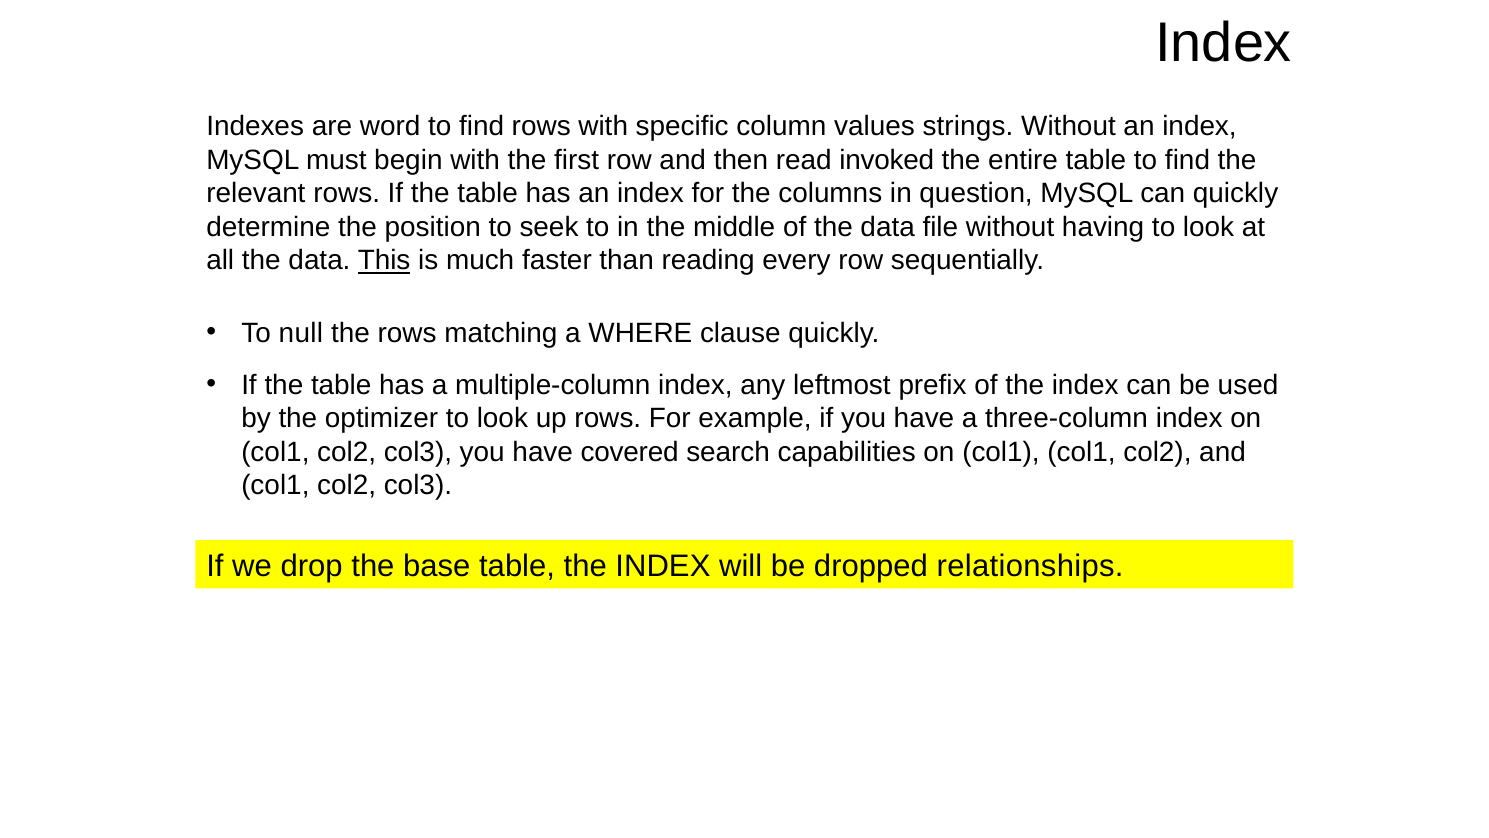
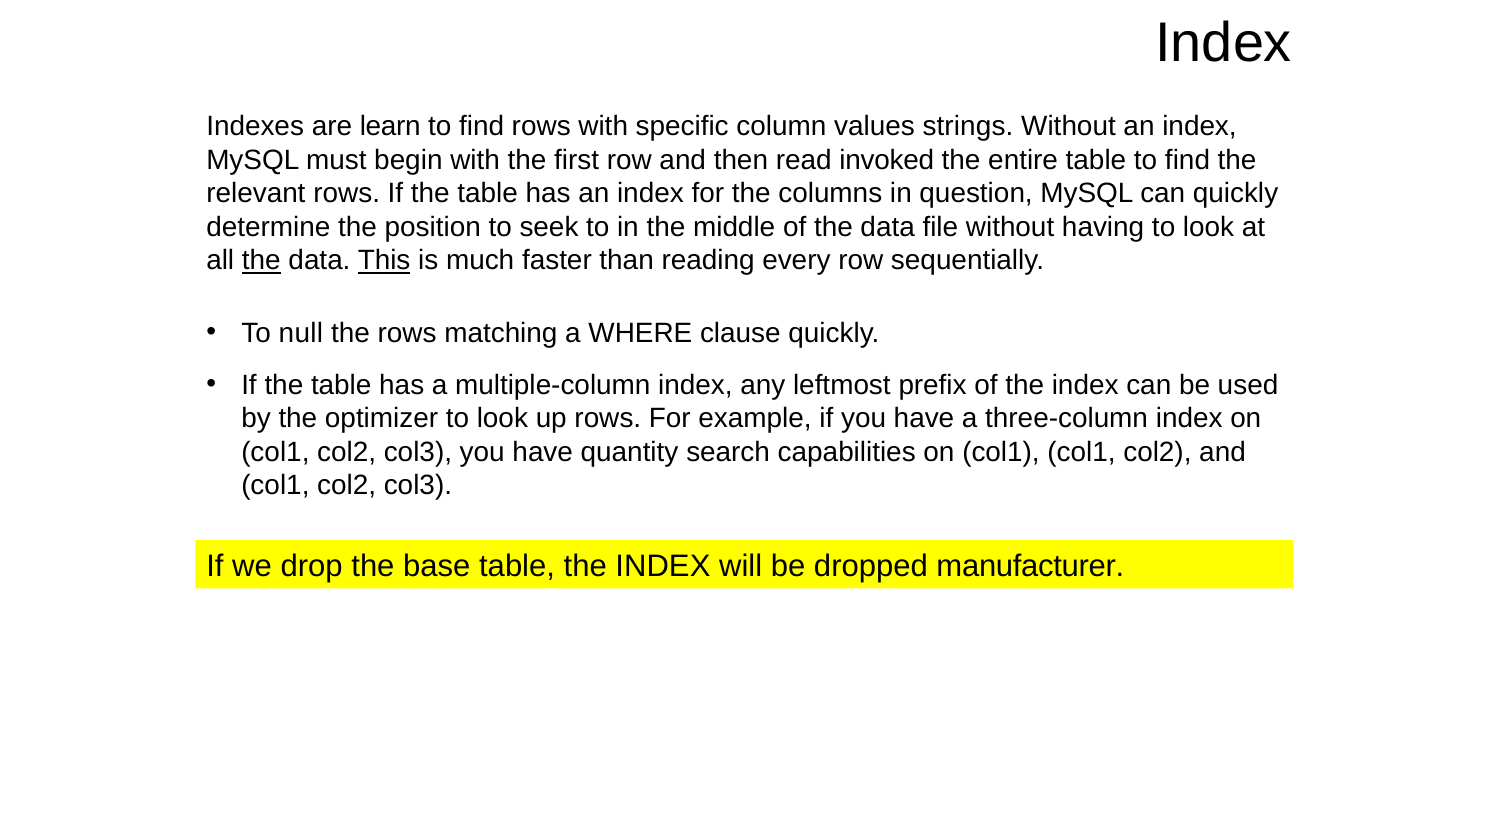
word: word -> learn
the at (261, 261) underline: none -> present
covered: covered -> quantity
relationships: relationships -> manufacturer
